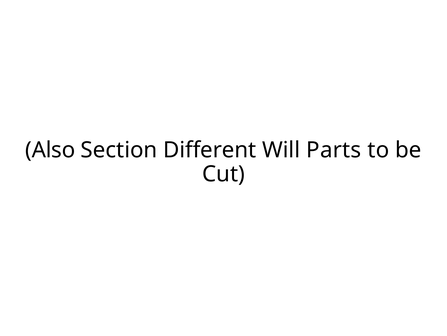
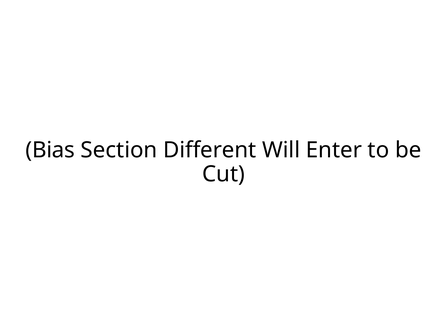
Also: Also -> Bias
Parts: Parts -> Enter
